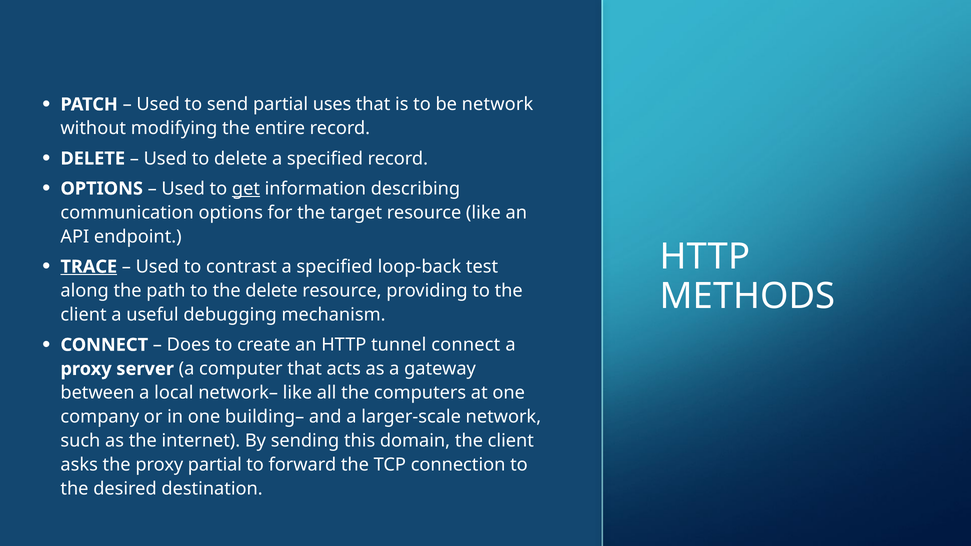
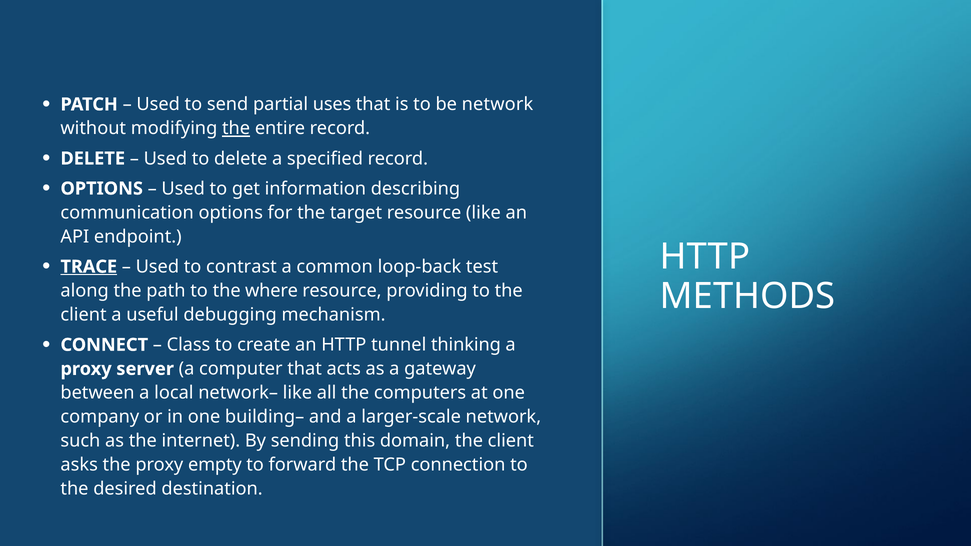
the at (236, 128) underline: none -> present
get underline: present -> none
specified at (335, 267): specified -> common
the delete: delete -> where
Does: Does -> Class
tunnel connect: connect -> thinking
proxy partial: partial -> empty
